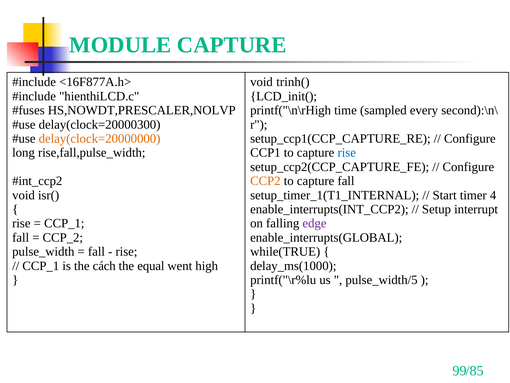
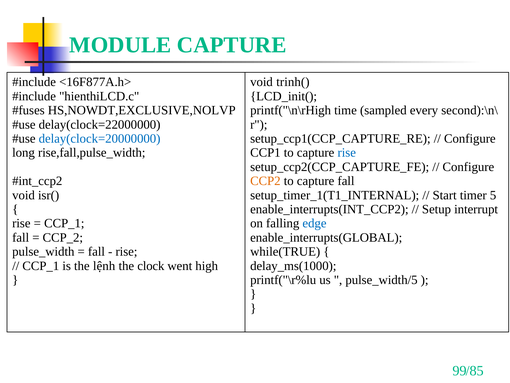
HS,NOWDT,PRESCALER,NOLVP: HS,NOWDT,PRESCALER,NOLVP -> HS,NOWDT,EXCLUSIVE,NOLVP
delay(clock=20000300: delay(clock=20000300 -> delay(clock=22000000
delay(clock=20000000 colour: orange -> blue
4: 4 -> 5
edge colour: purple -> blue
cách: cách -> lệnh
equal: equal -> clock
